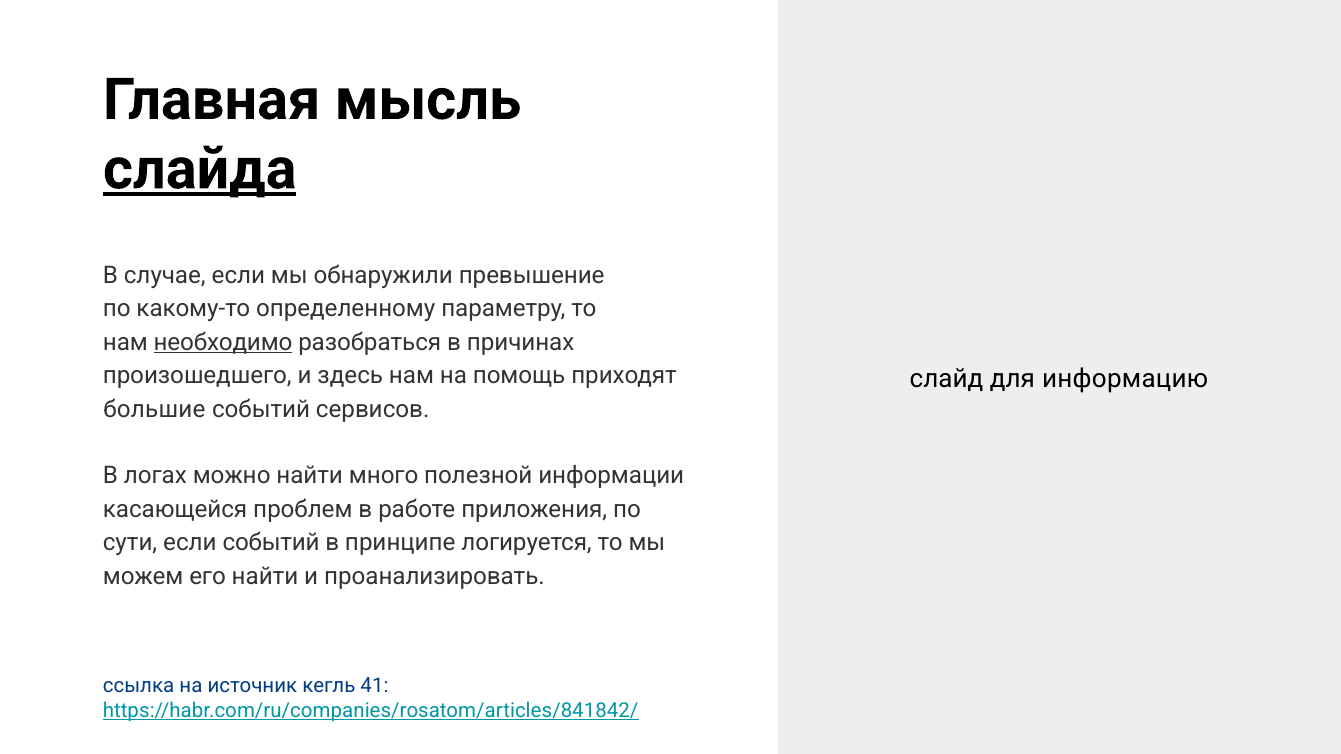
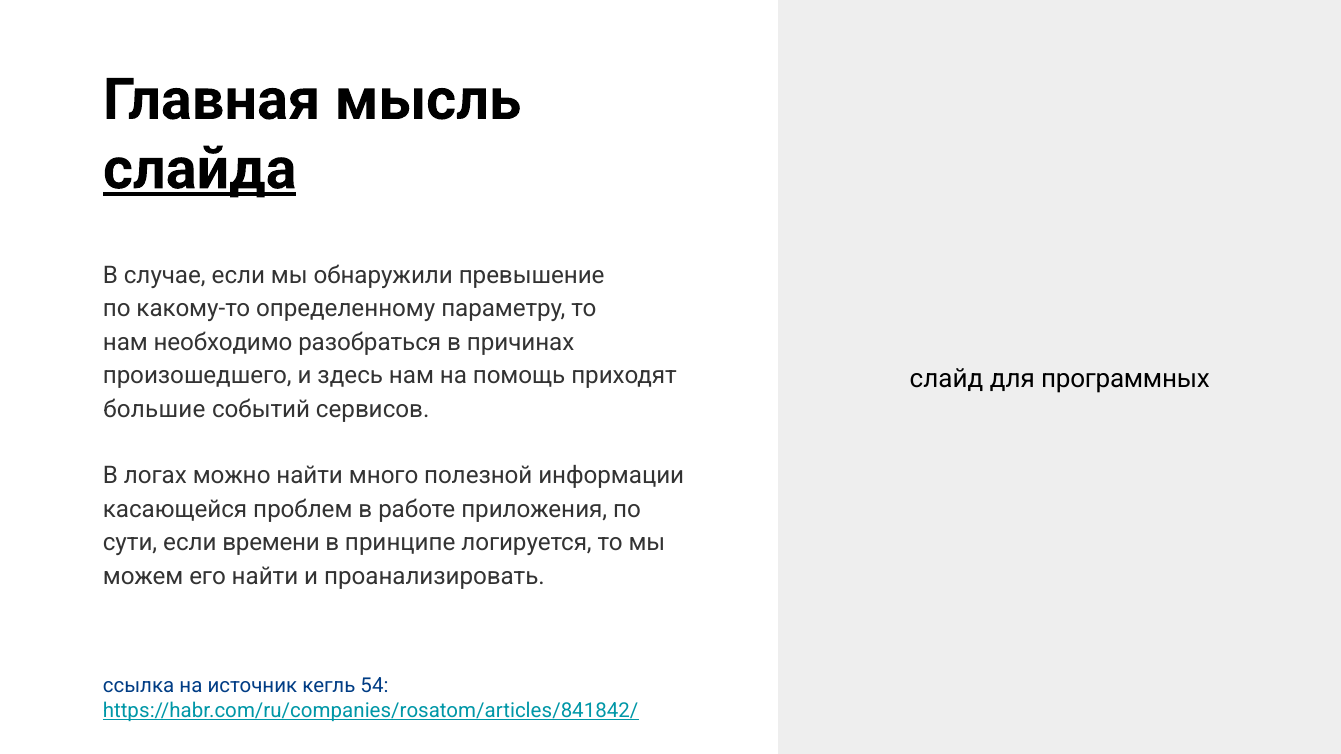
необходимо underline: present -> none
информацию: информацию -> программных
если событий: событий -> времени
41: 41 -> 54
